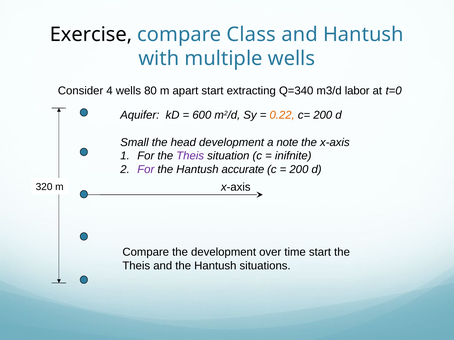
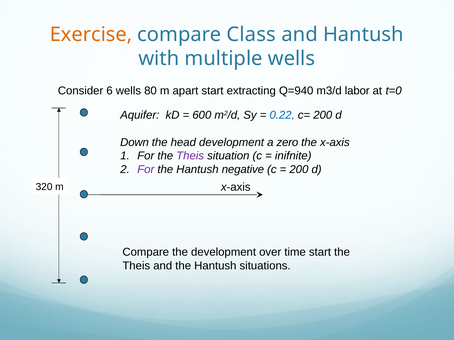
Exercise colour: black -> orange
4: 4 -> 6
Q=340: Q=340 -> Q=940
0.22 colour: orange -> blue
Small: Small -> Down
note: note -> zero
accurate: accurate -> negative
